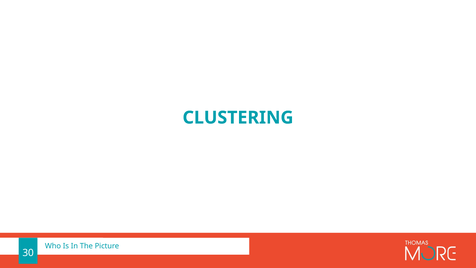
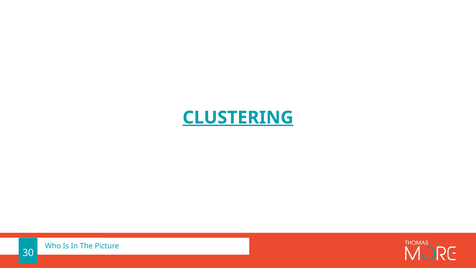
CLUSTERING underline: none -> present
